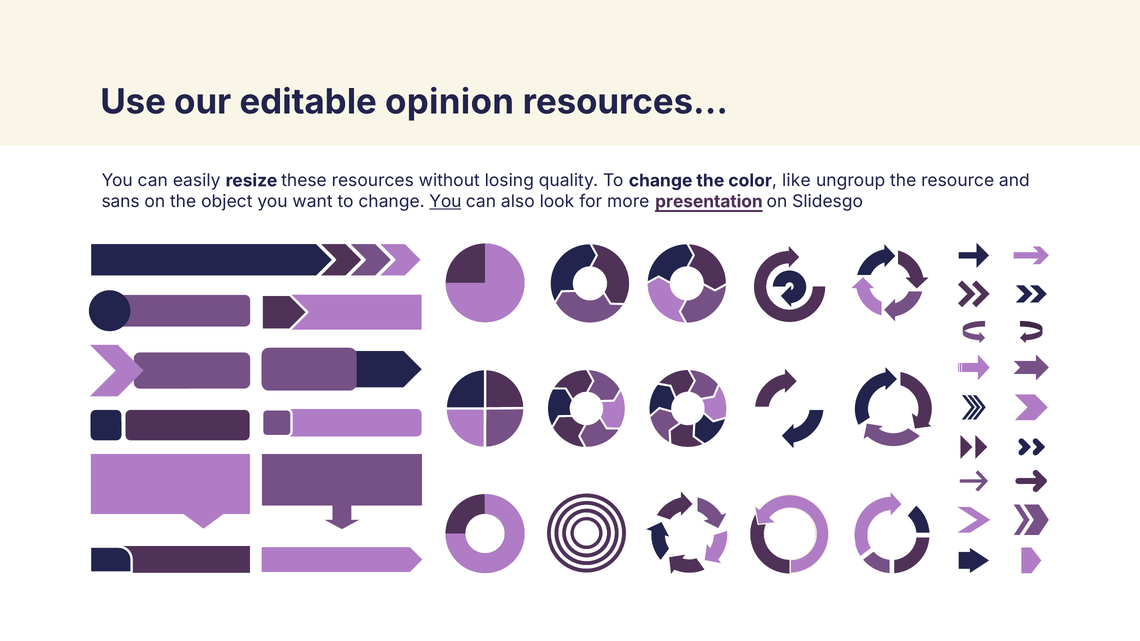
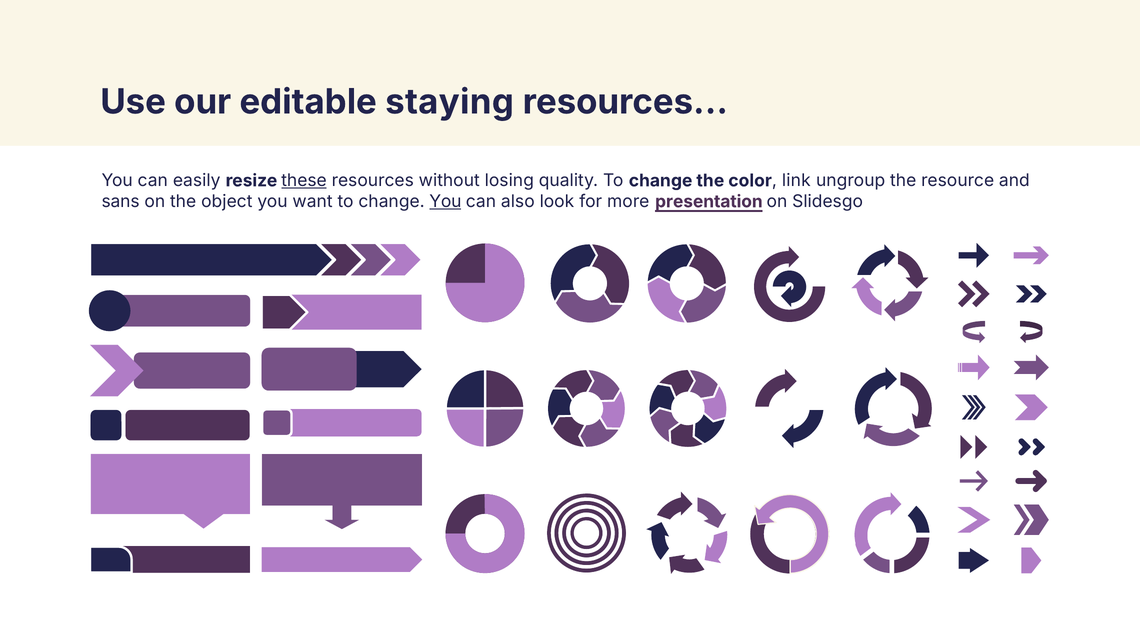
opinion: opinion -> staying
these underline: none -> present
like: like -> link
